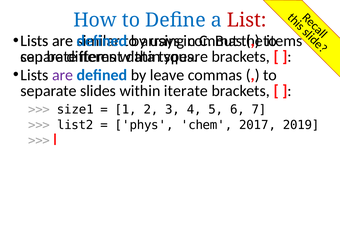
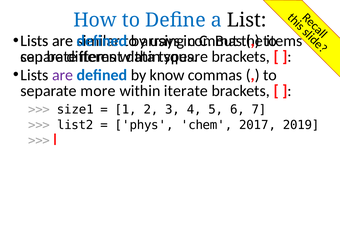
List colour: red -> black
leave: leave -> know
slides: slides -> more
